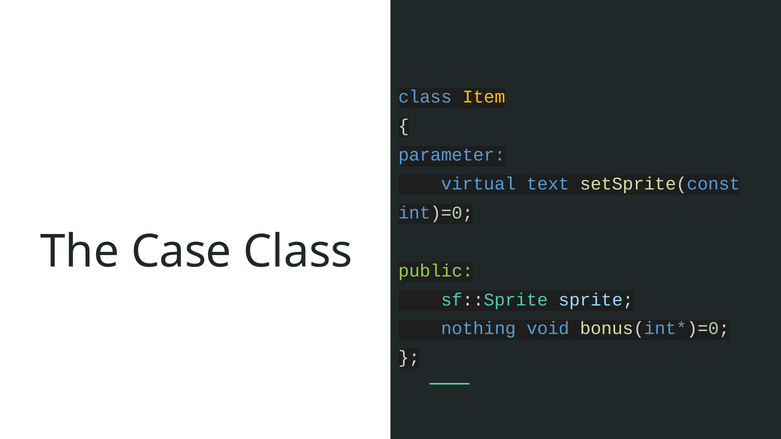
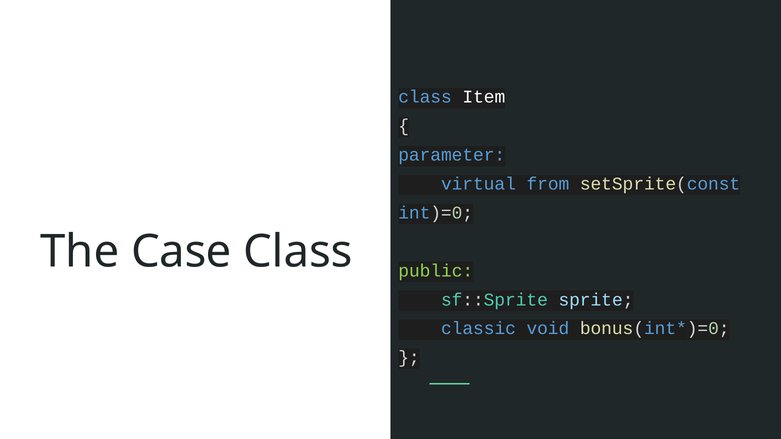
Item colour: yellow -> white
text: text -> from
nothing: nothing -> classic
